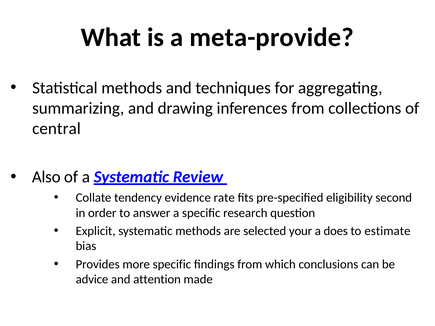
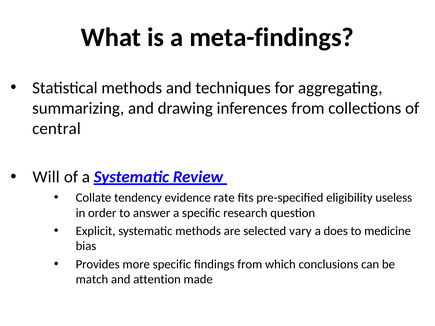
meta-provide: meta-provide -> meta-findings
Also: Also -> Will
second: second -> useless
your: your -> vary
estimate: estimate -> medicine
advice: advice -> match
